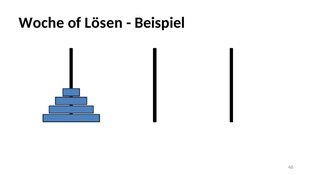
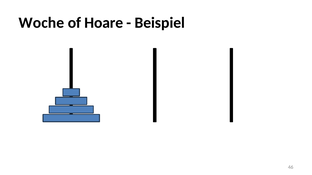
Lösen: Lösen -> Hoare
